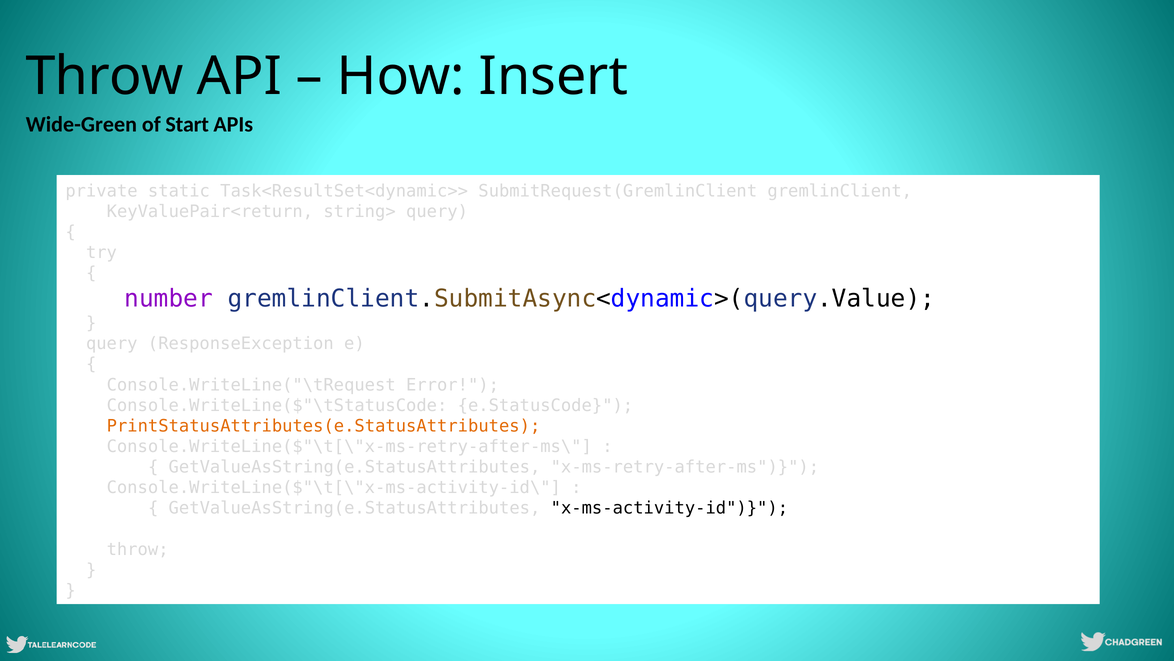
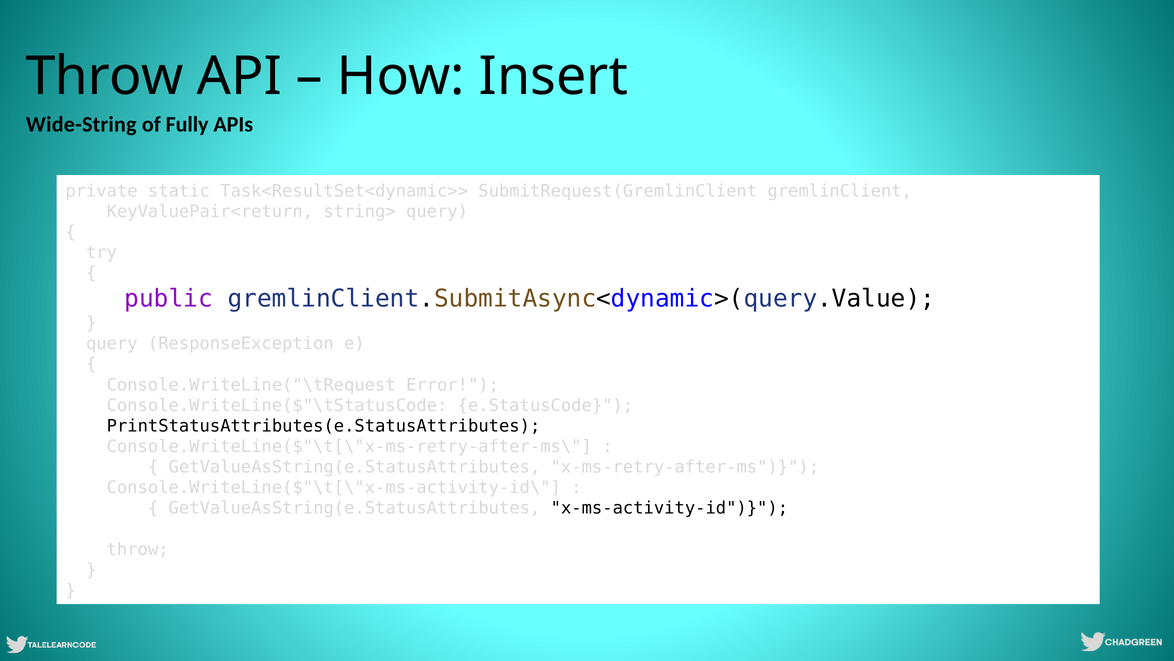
Wide-Green: Wide-Green -> Wide-String
Start: Start -> Fully
number: number -> public
PrintStatusAttributes(e.StatusAttributes colour: orange -> black
